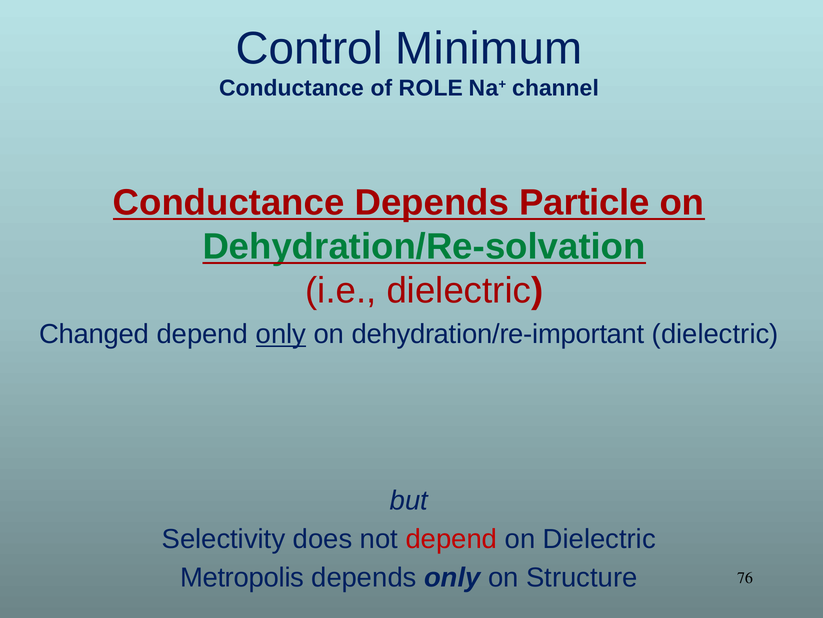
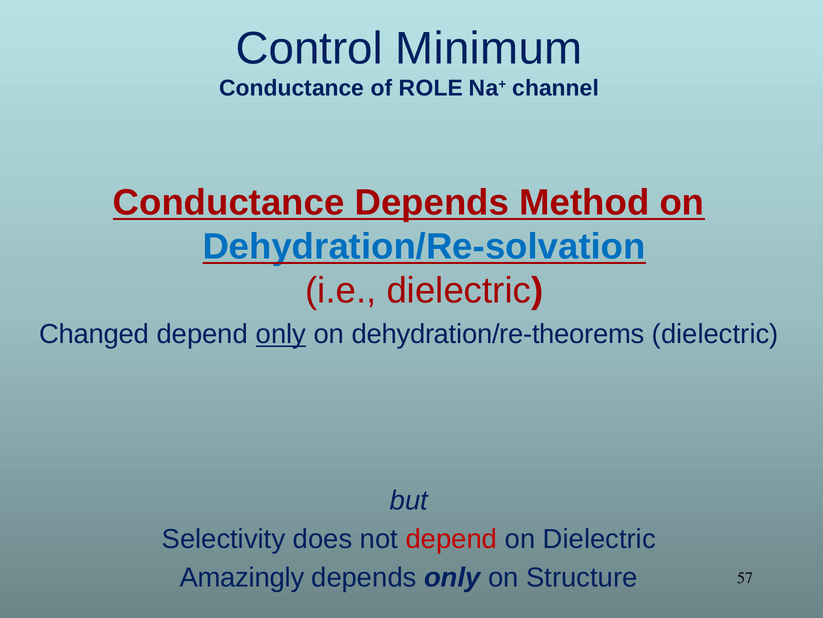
Particle: Particle -> Method
Dehydration/Re-solvation colour: green -> blue
dehydration/re-important: dehydration/re-important -> dehydration/re-theorems
Metropolis: Metropolis -> Amazingly
76: 76 -> 57
